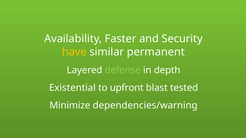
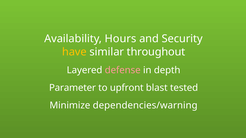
Faster: Faster -> Hours
permanent: permanent -> throughout
defense colour: light green -> pink
Existential: Existential -> Parameter
